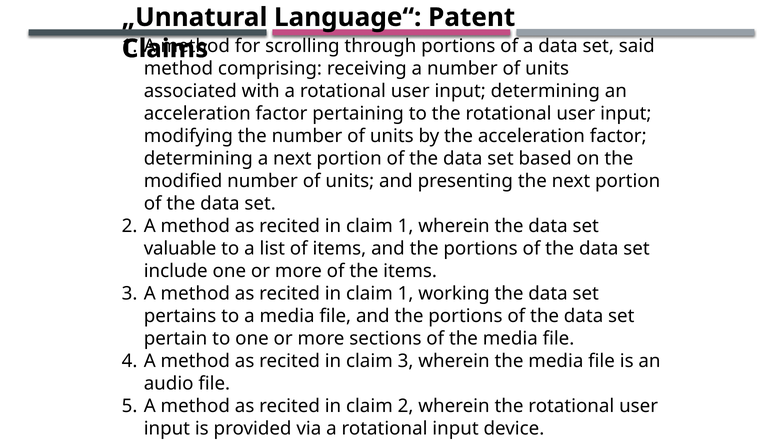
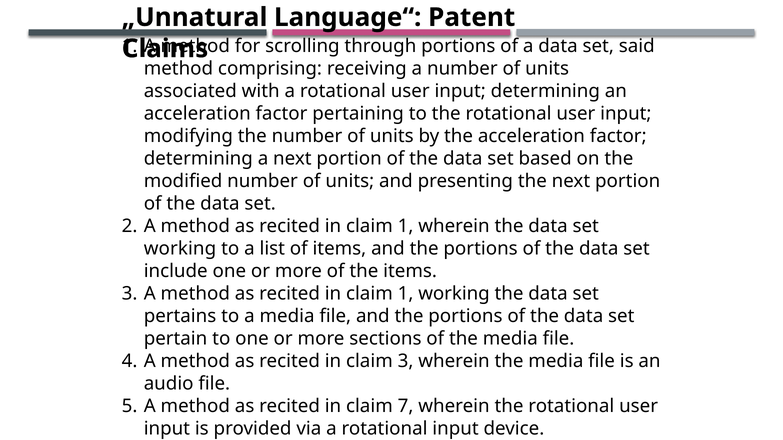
valuable at (180, 249): valuable -> working
claim 2: 2 -> 7
